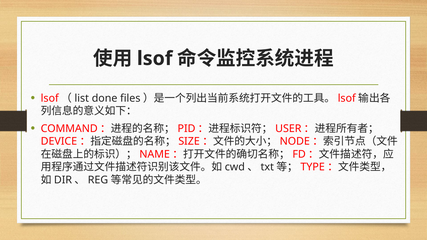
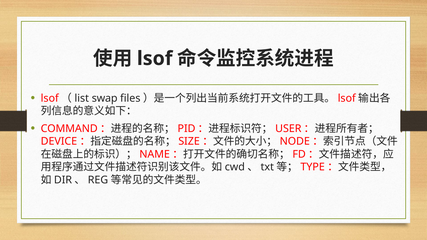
done: done -> swap
